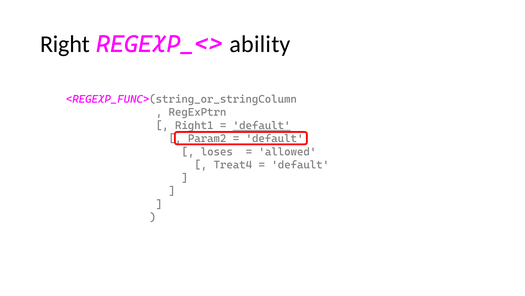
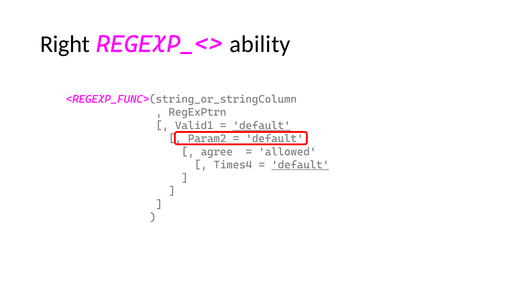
Right1: Right1 -> Valid1
loses: loses -> agree
Treat4: Treat4 -> Times4
default at (300, 165) underline: none -> present
